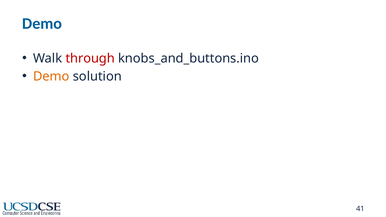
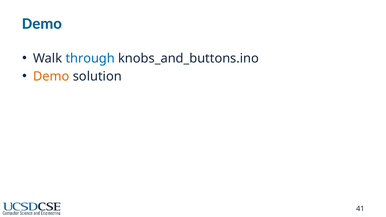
through colour: red -> blue
